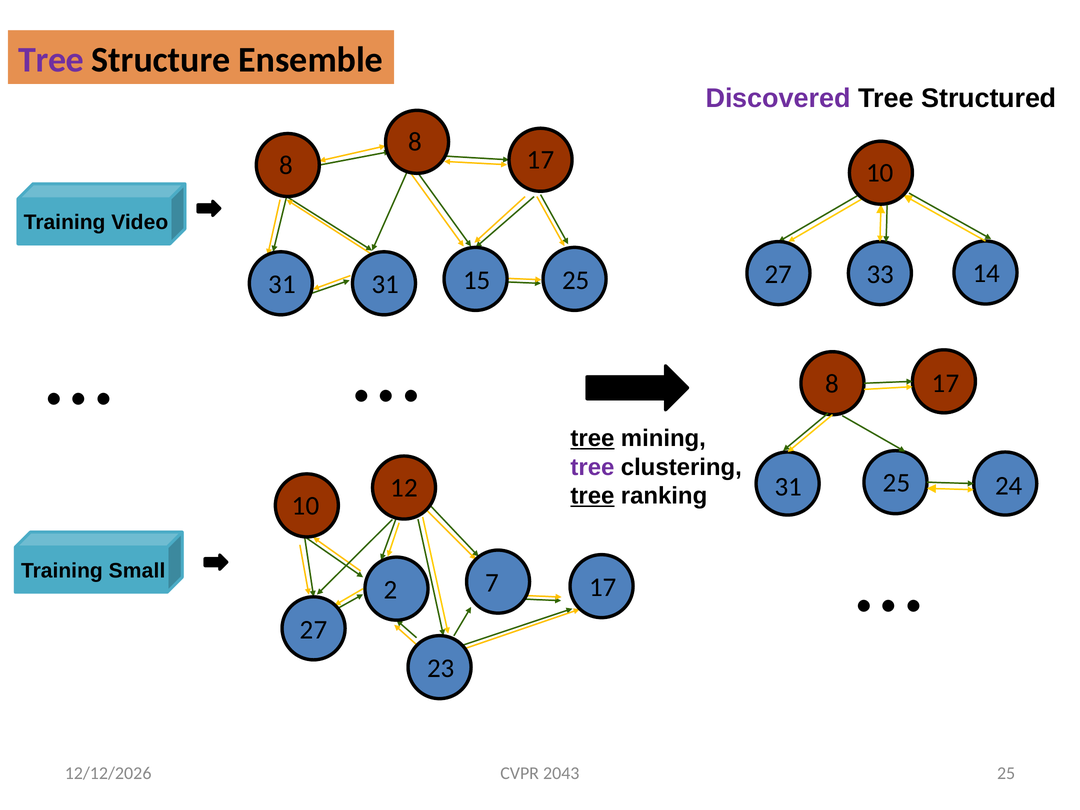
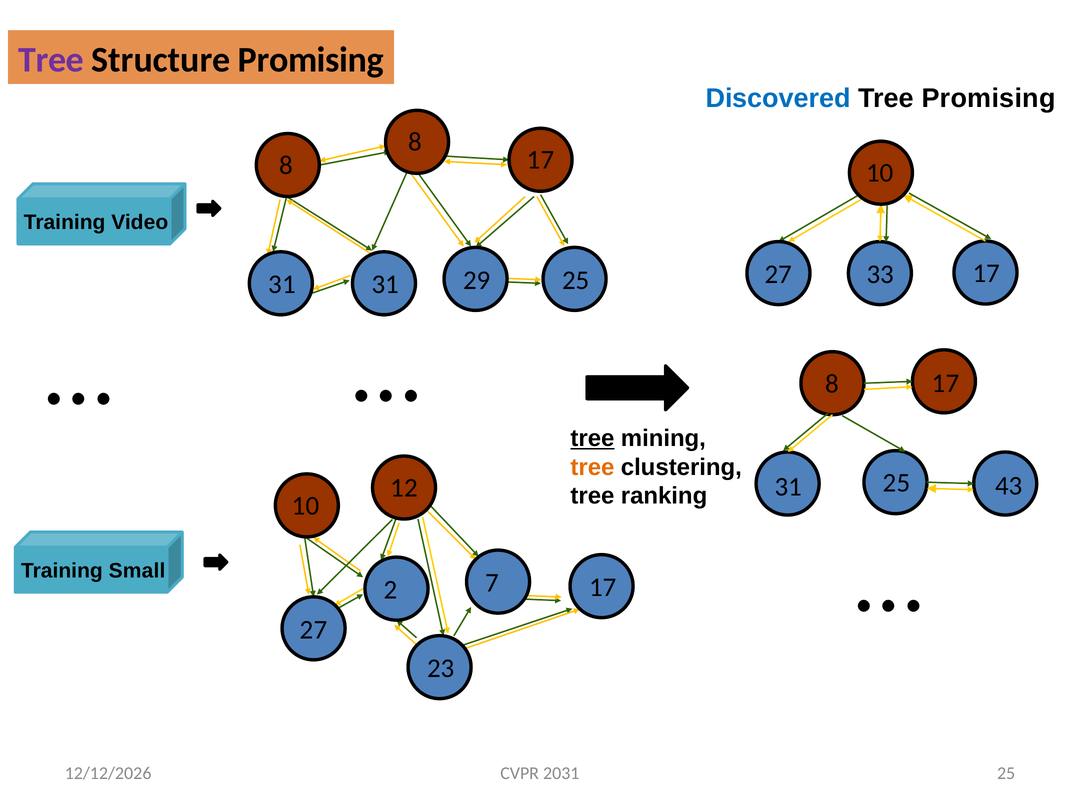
Structure Ensemble: Ensemble -> Promising
Discovered colour: purple -> blue
Tree Structured: Structured -> Promising
33 14: 14 -> 17
15: 15 -> 29
tree at (592, 467) colour: purple -> orange
24: 24 -> 43
tree at (592, 496) underline: present -> none
2043: 2043 -> 2031
